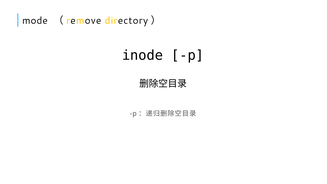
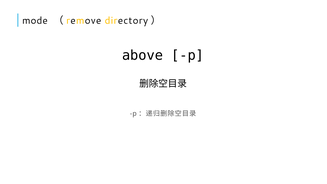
inode: inode -> above
